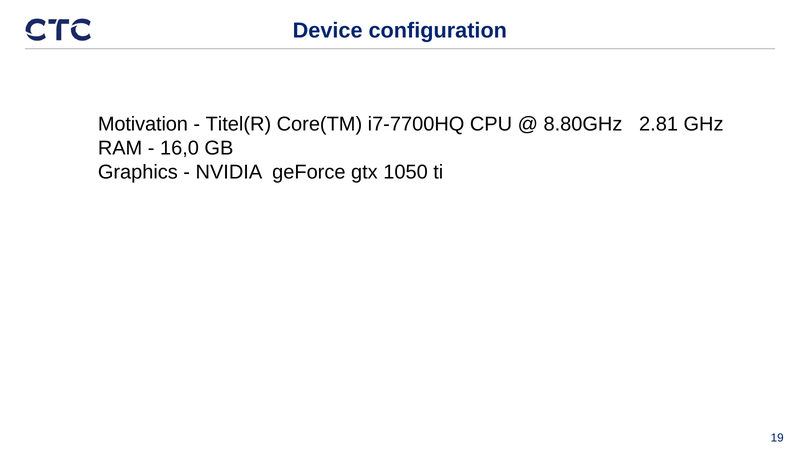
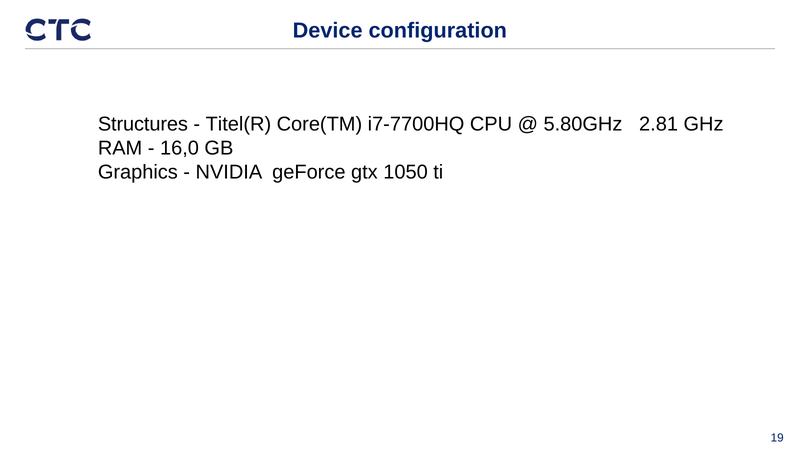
Motivation: Motivation -> Structures
8.80GHz: 8.80GHz -> 5.80GHz
